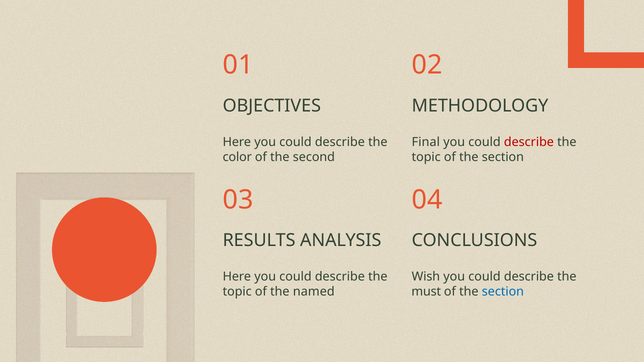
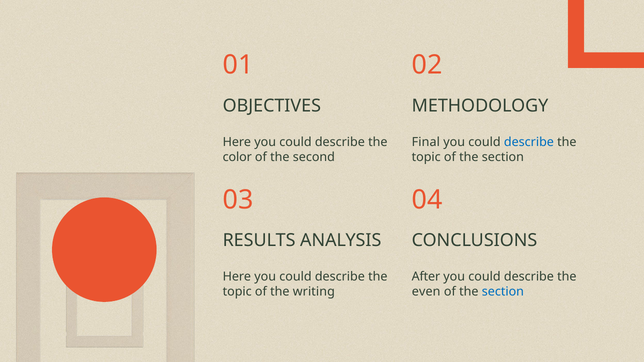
describe at (529, 142) colour: red -> blue
Wish: Wish -> After
named: named -> writing
must: must -> even
